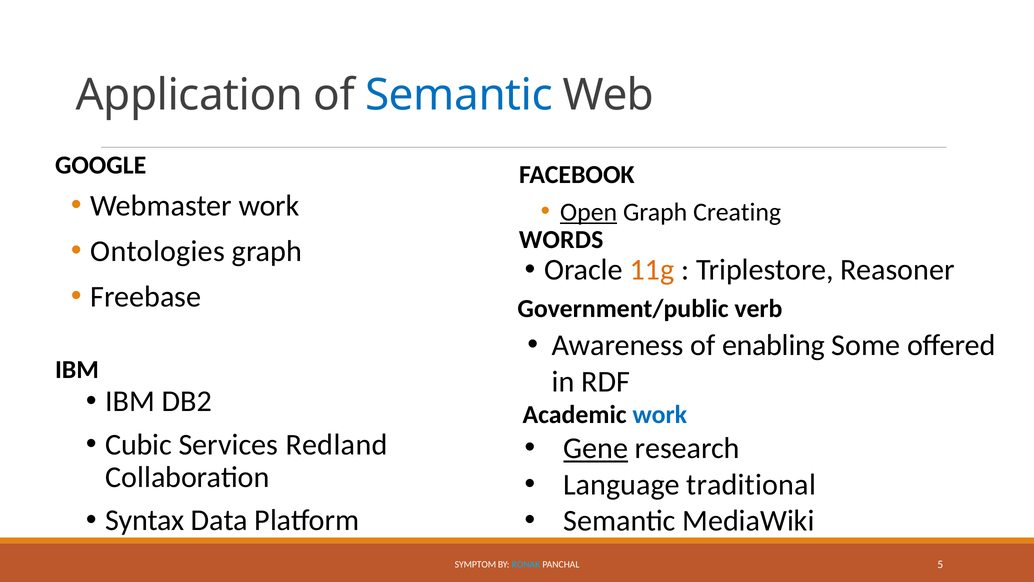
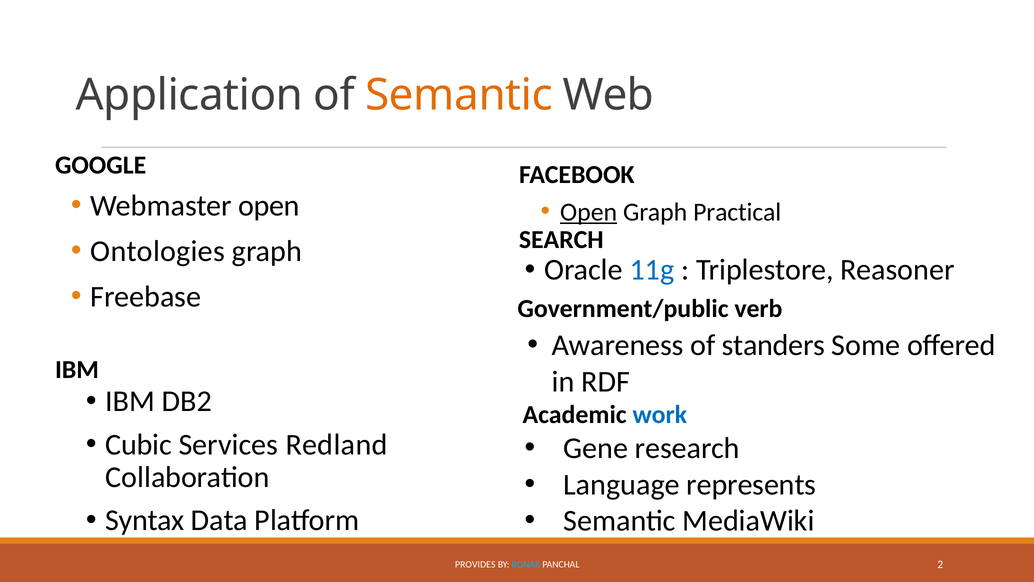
Semantic at (459, 95) colour: blue -> orange
Webmaster work: work -> open
Creating: Creating -> Practical
WORDS: WORDS -> SEARCH
11g colour: orange -> blue
enabling: enabling -> standers
Gene underline: present -> none
traditional: traditional -> represents
SYMPTOM: SYMPTOM -> PROVIDES
5: 5 -> 2
